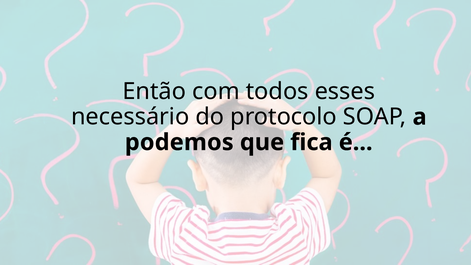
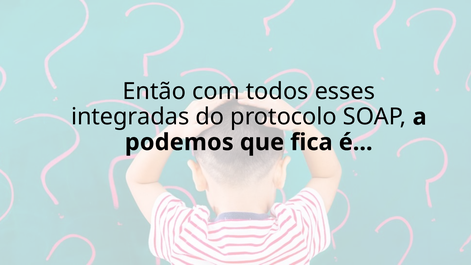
necessário: necessário -> integradas
